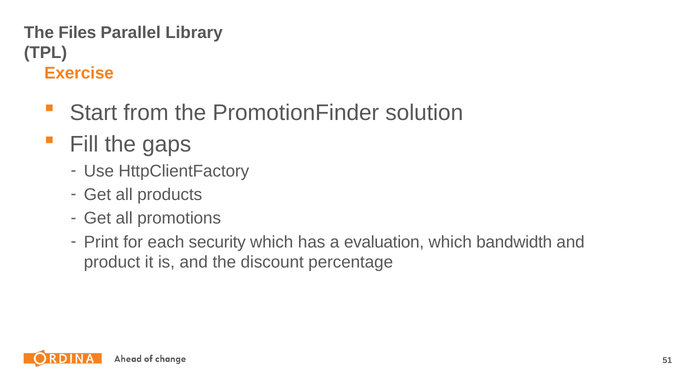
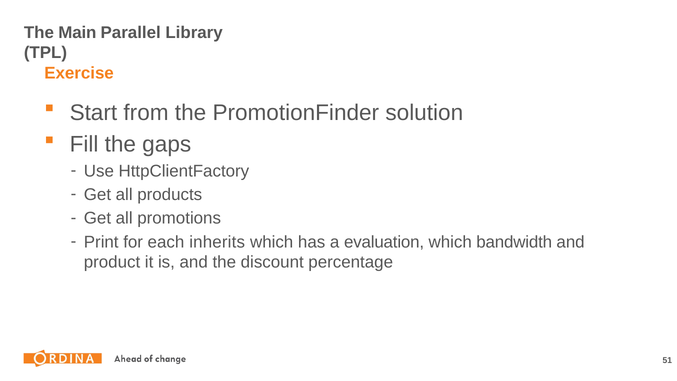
Files: Files -> Main
security: security -> inherits
